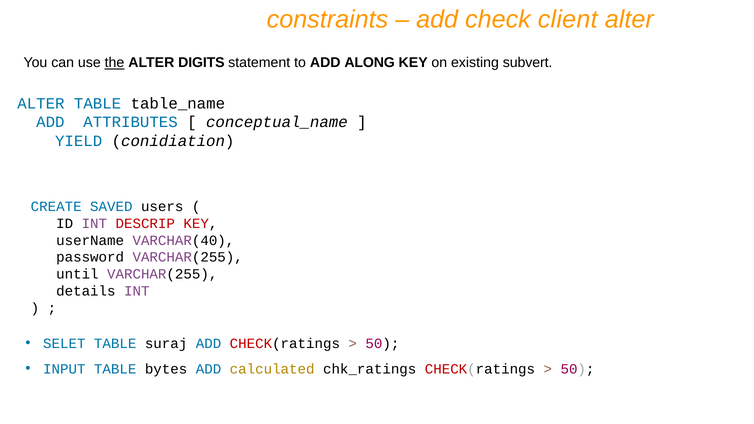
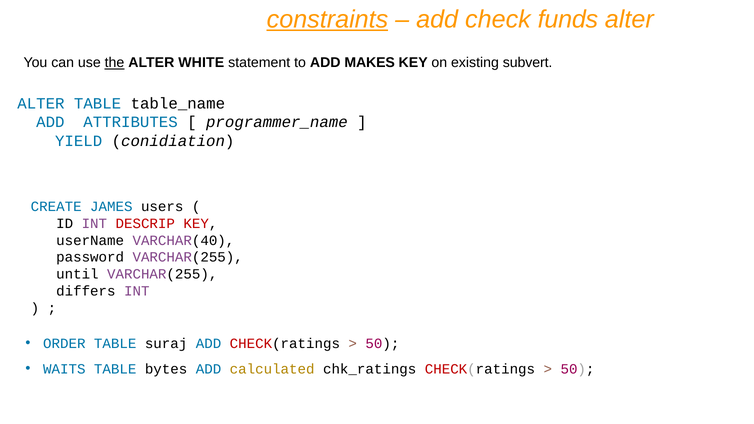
constraints underline: none -> present
client: client -> funds
DIGITS: DIGITS -> WHITE
ALONG: ALONG -> MAKES
conceptual_name: conceptual_name -> programmer_name
SAVED: SAVED -> JAMES
details: details -> differs
SELET: SELET -> ORDER
INPUT: INPUT -> WAITS
